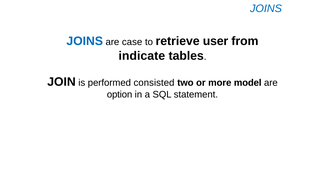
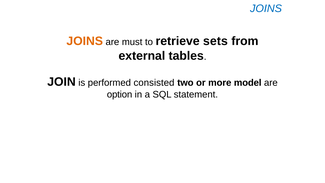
JOINS at (85, 41) colour: blue -> orange
case: case -> must
user: user -> sets
indicate: indicate -> external
